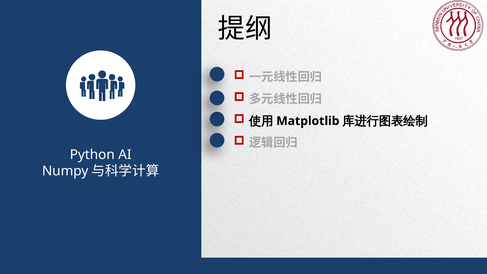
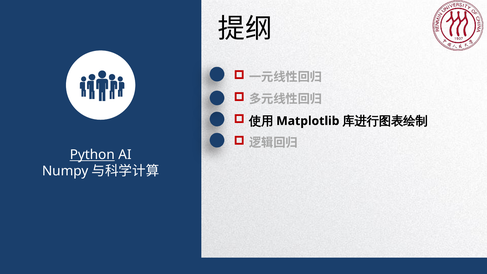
Python underline: none -> present
